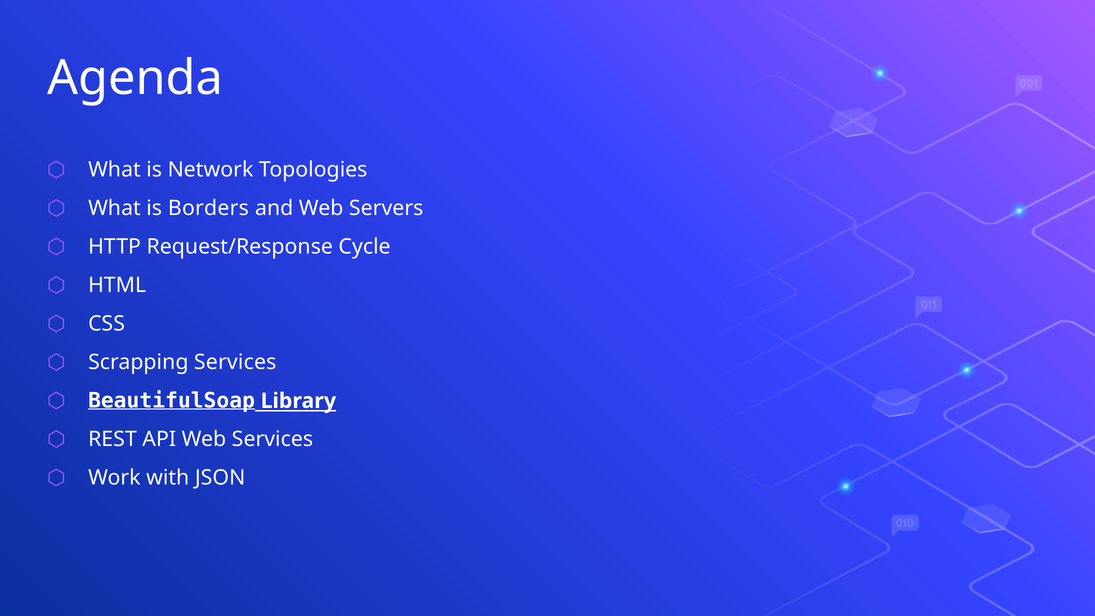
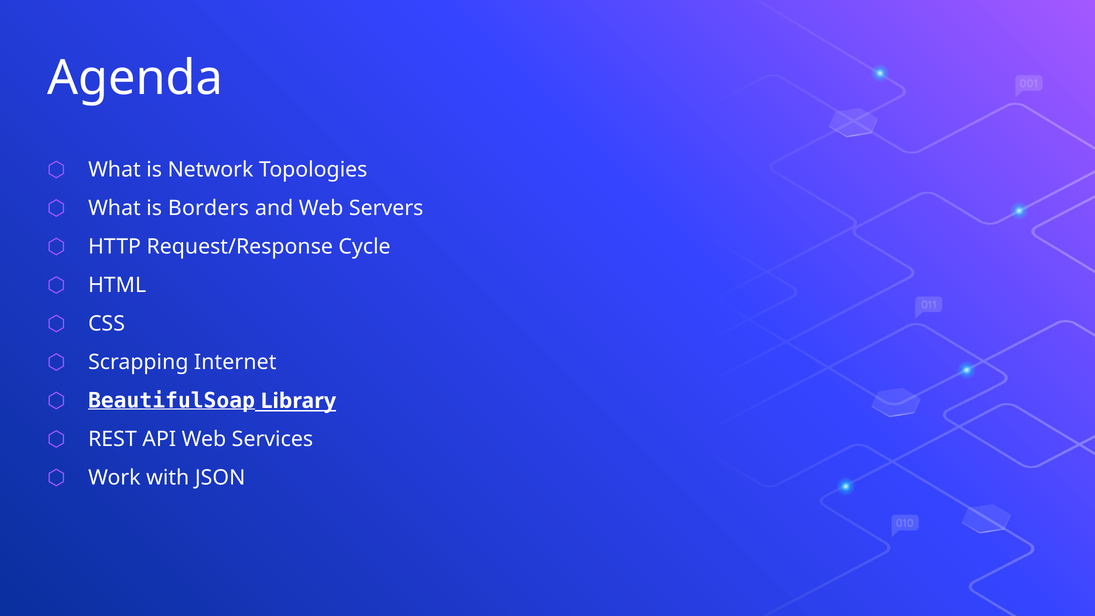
Scrapping Services: Services -> Internet
